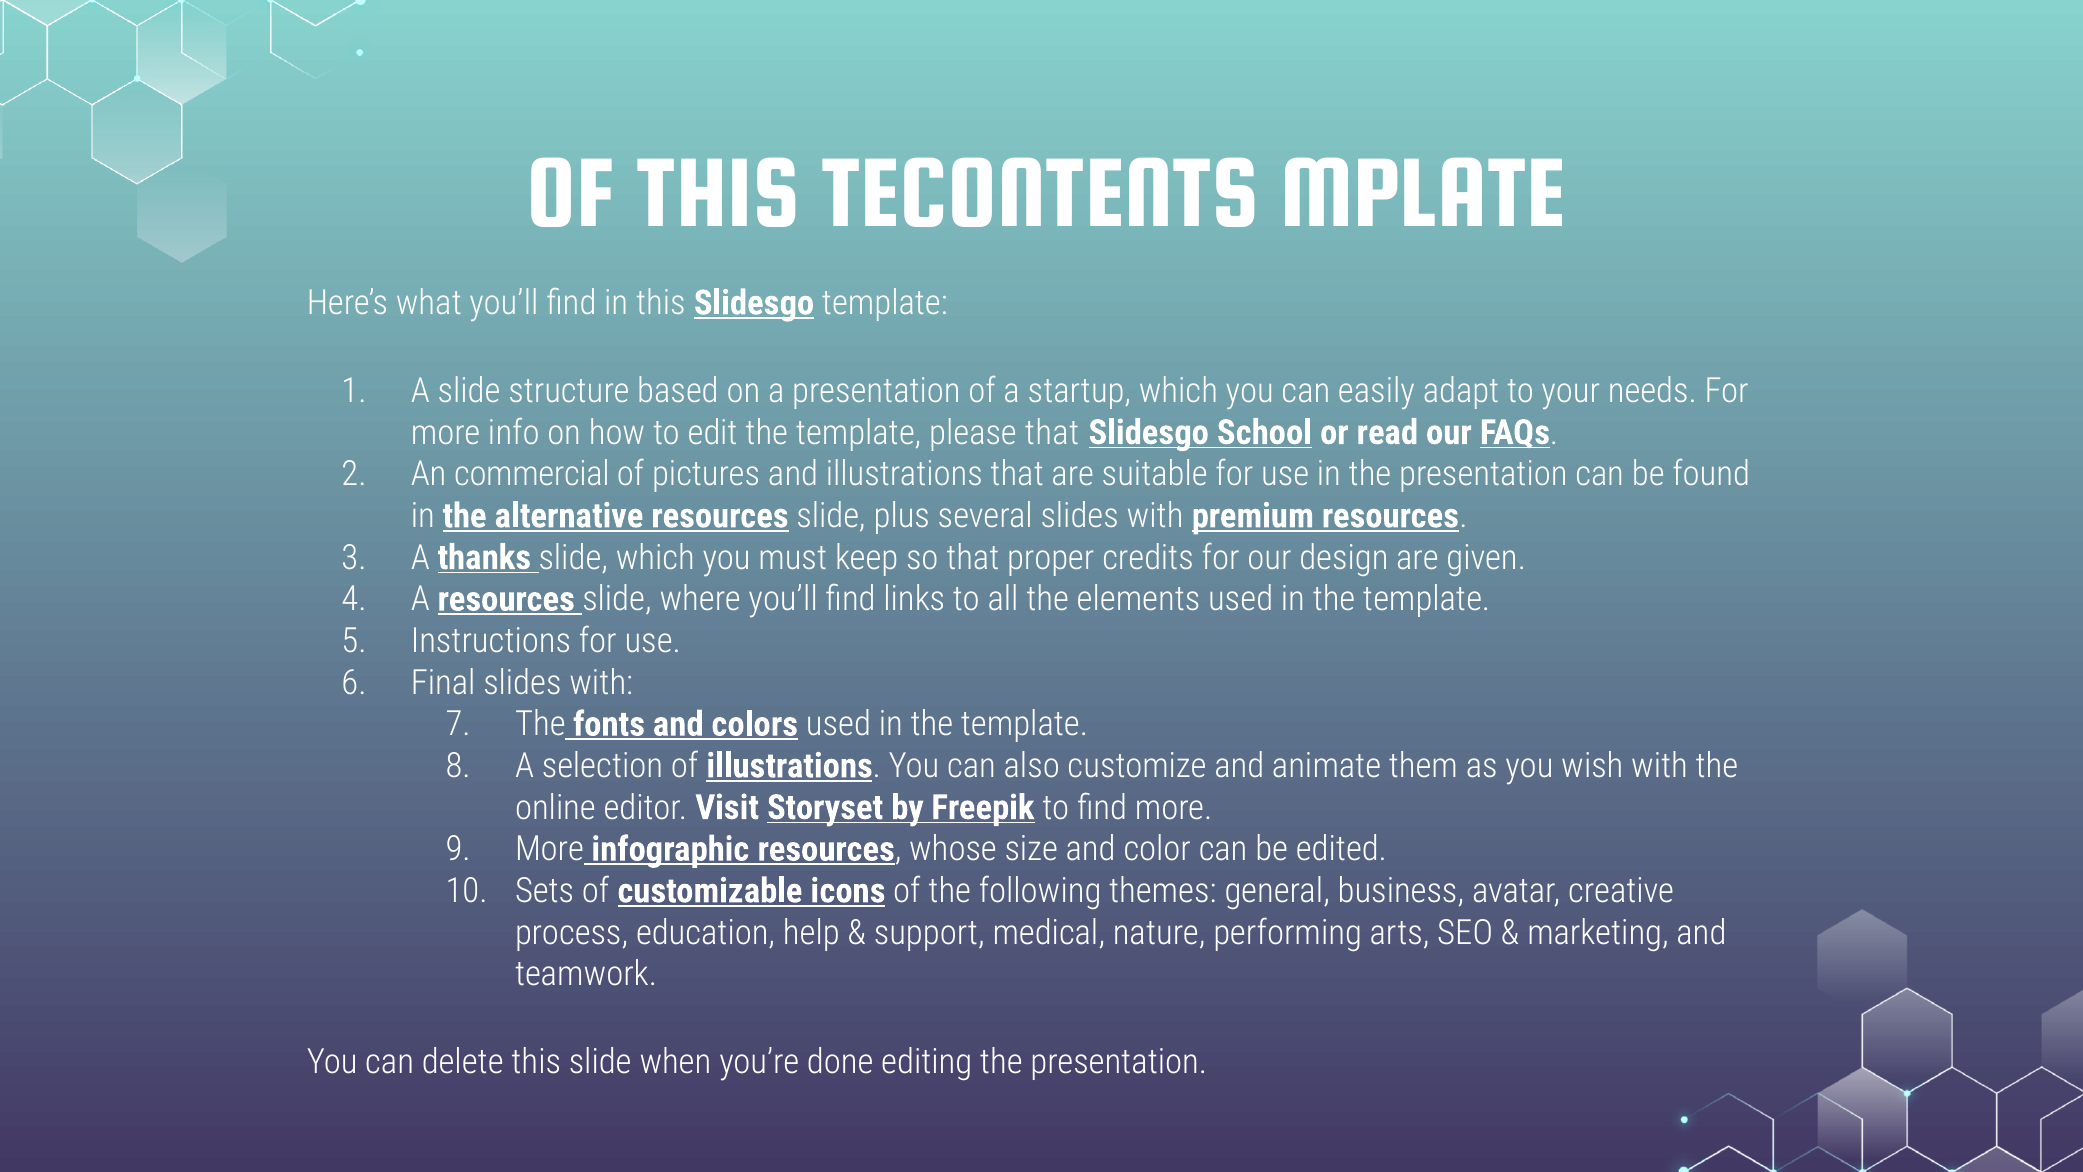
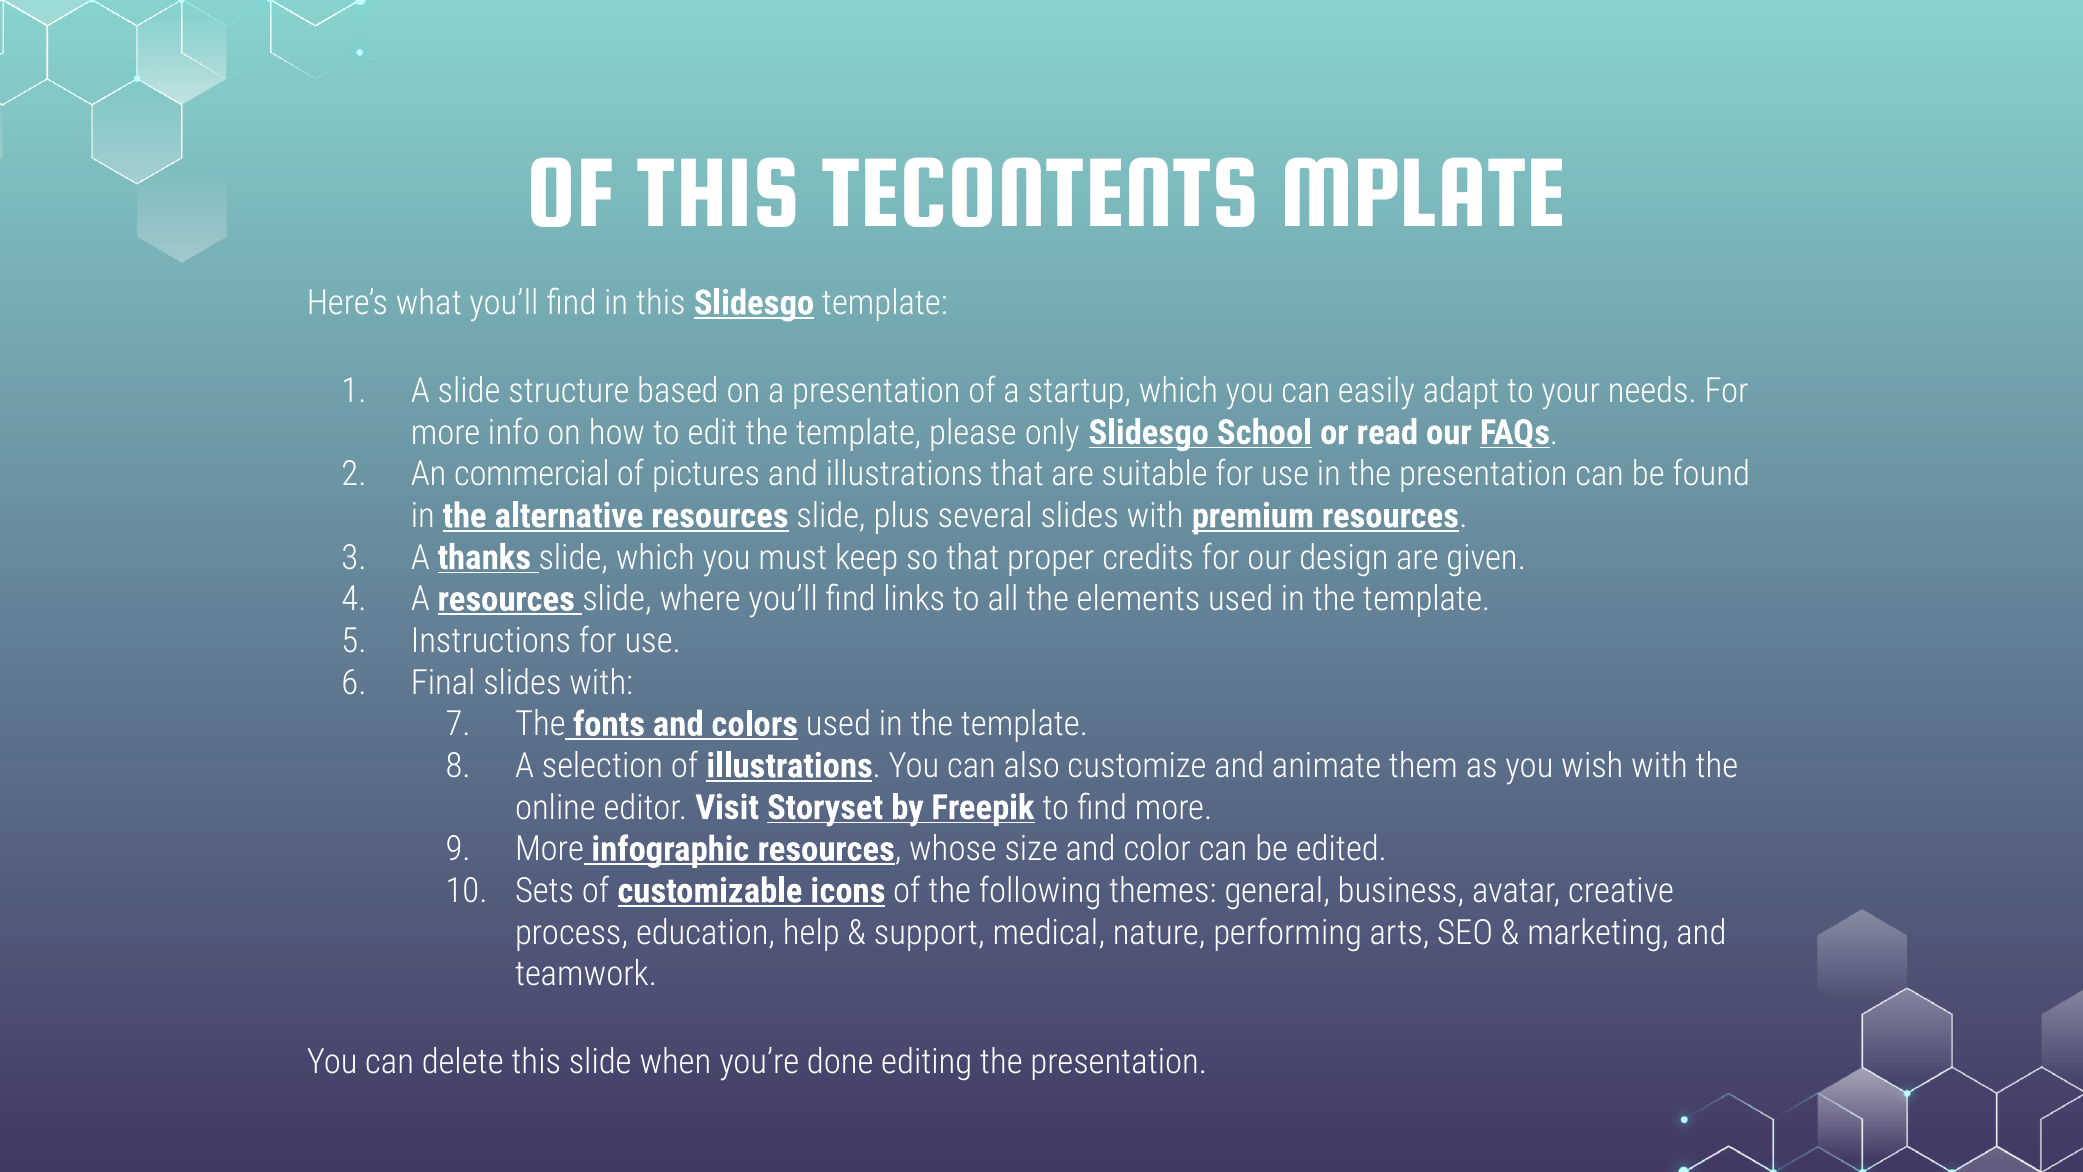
please that: that -> only
